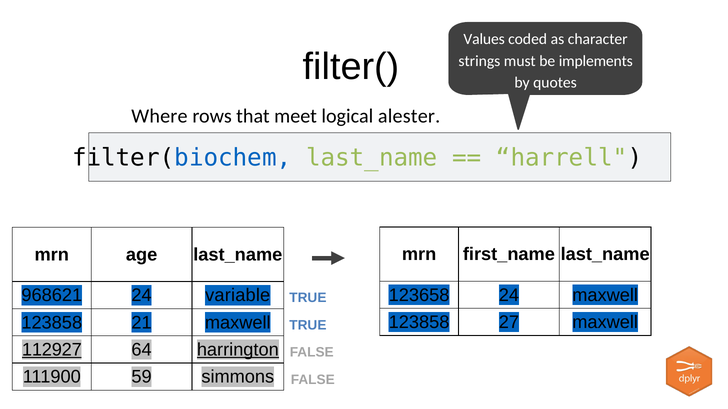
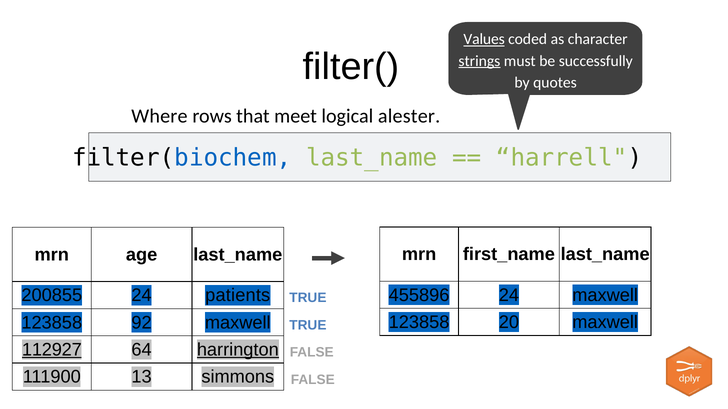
Values underline: none -> present
strings underline: none -> present
implements: implements -> successfully
123658: 123658 -> 455896
968621: 968621 -> 200855
variable: variable -> patients
27: 27 -> 20
21: 21 -> 92
59: 59 -> 13
